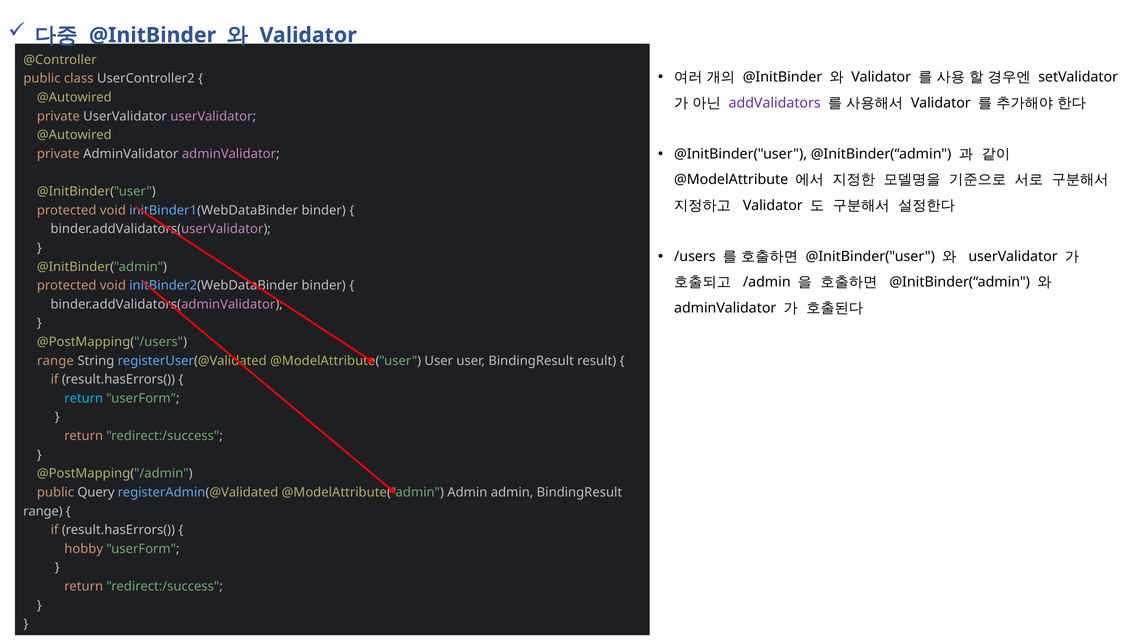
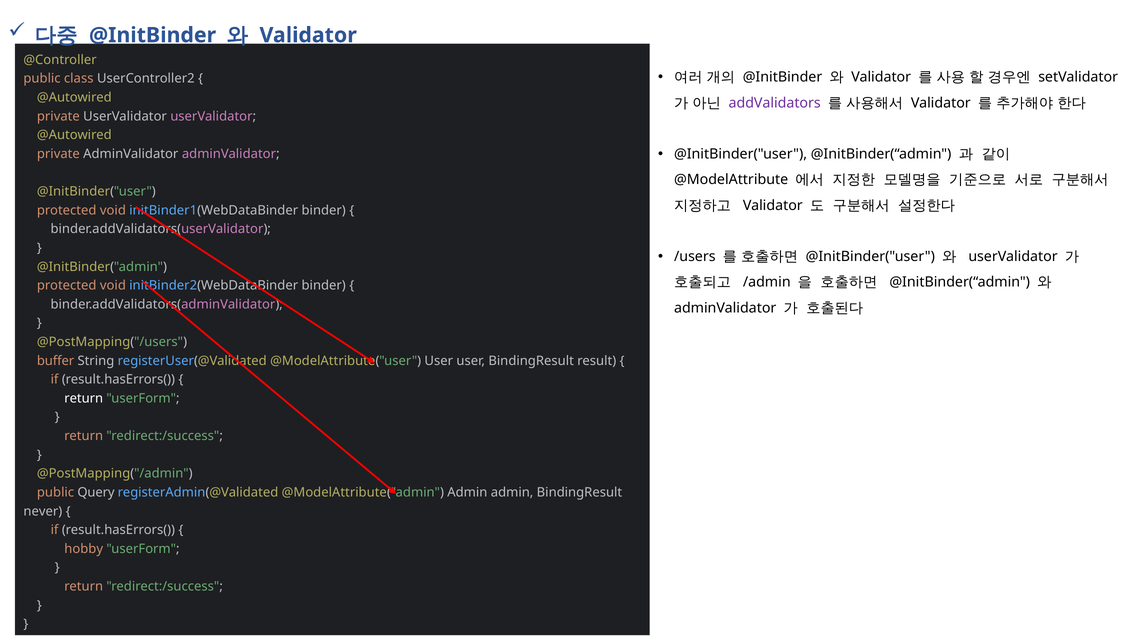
range at (55, 361): range -> buffer
return at (84, 398) colour: light blue -> white
range at (43, 511): range -> never
